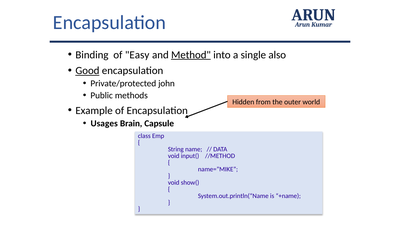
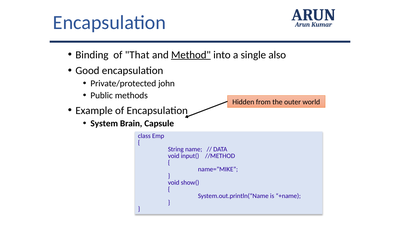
Easy: Easy -> That
Good underline: present -> none
Usages: Usages -> System
